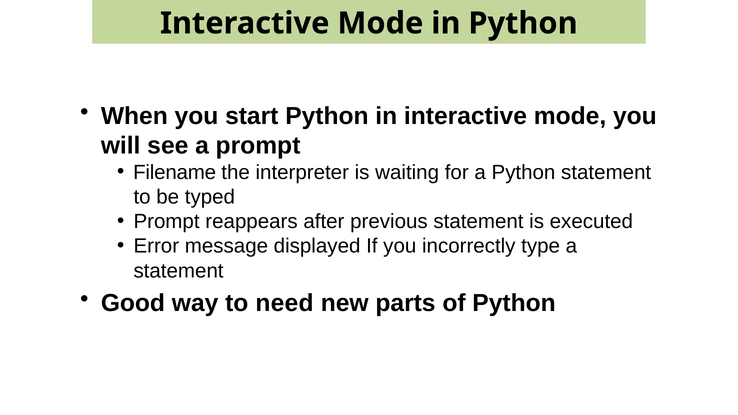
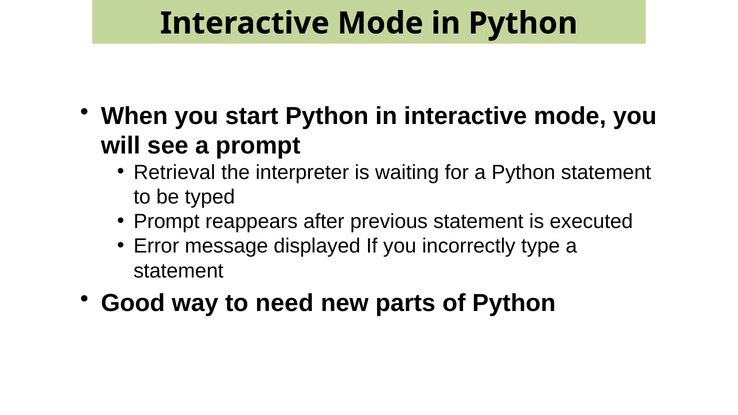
Filename: Filename -> Retrieval
